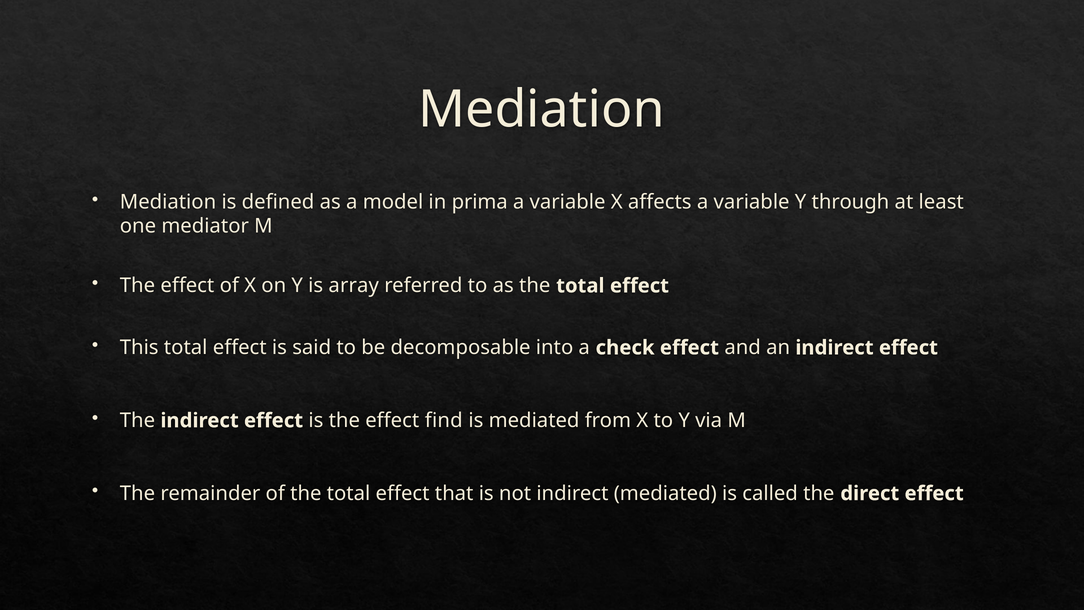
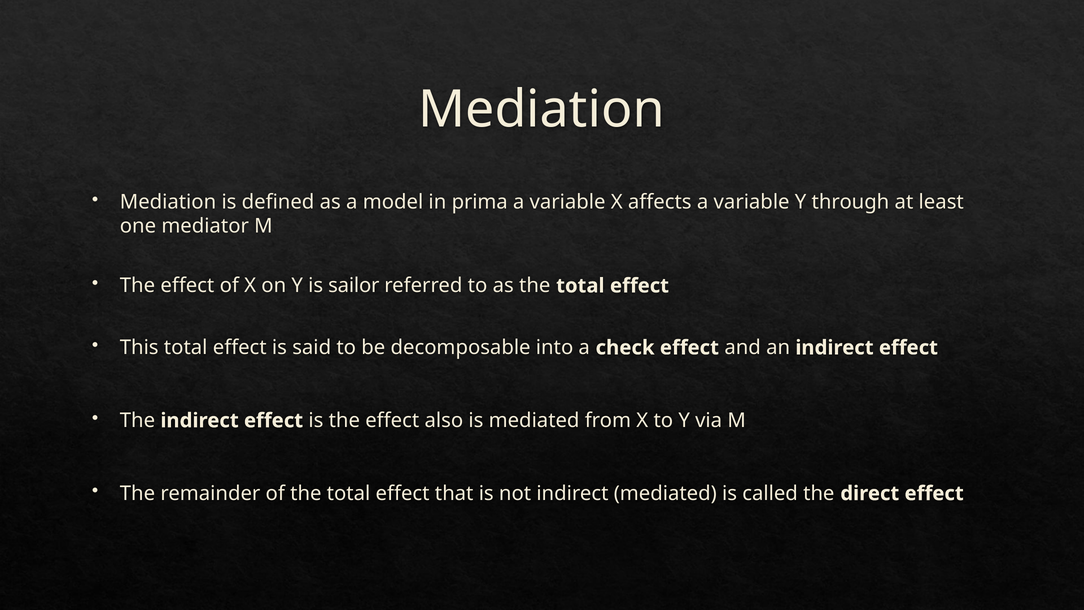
array: array -> sailor
find: find -> also
